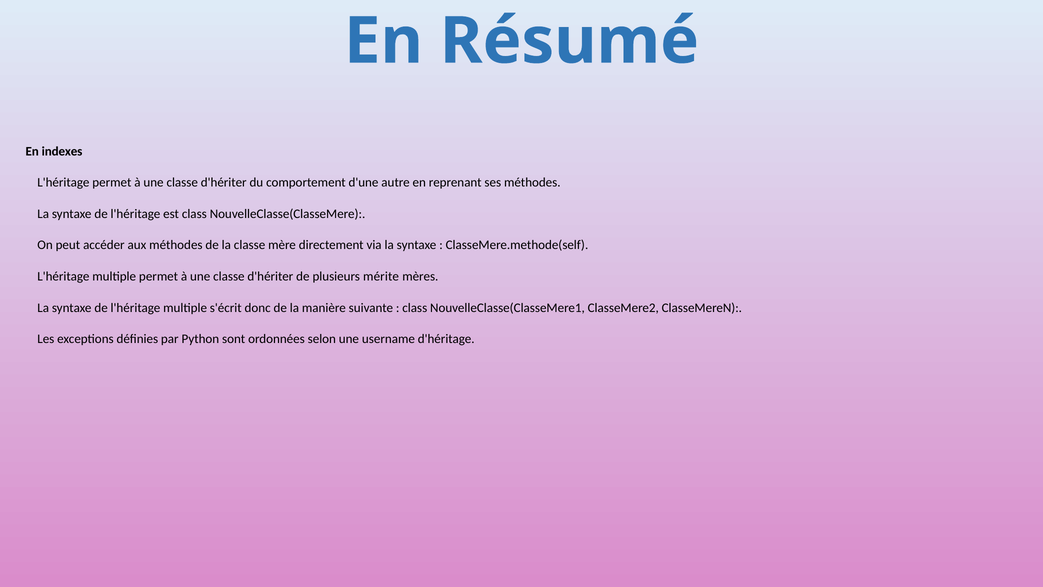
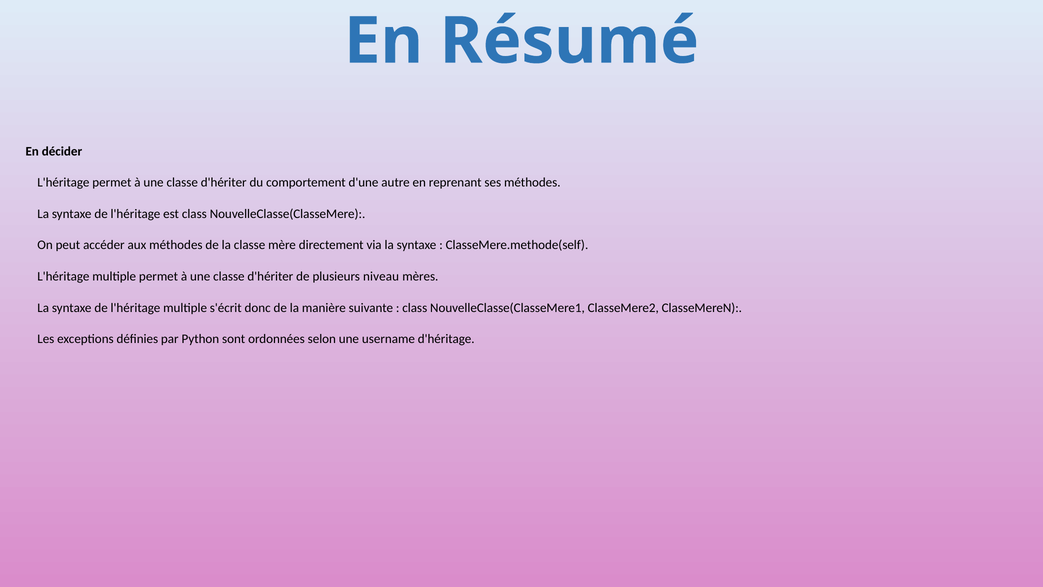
indexes: indexes -> décider
mérite: mérite -> niveau
